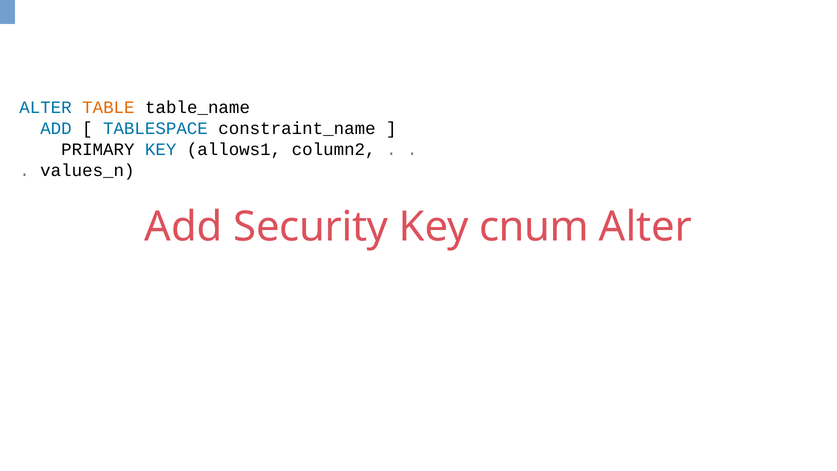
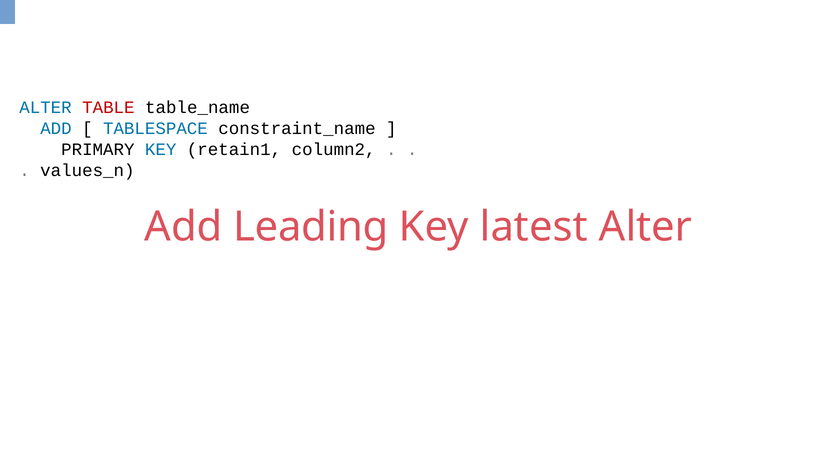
TABLE colour: orange -> red
allows1: allows1 -> retain1
Security: Security -> Leading
cnum: cnum -> latest
